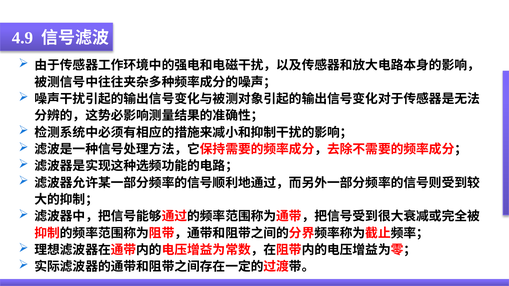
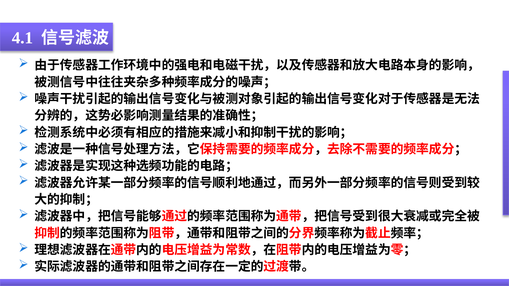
4.9: 4.9 -> 4.1
